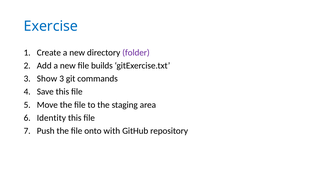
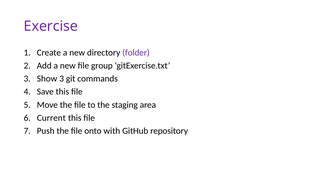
Exercise colour: blue -> purple
builds: builds -> group
Identity: Identity -> Current
